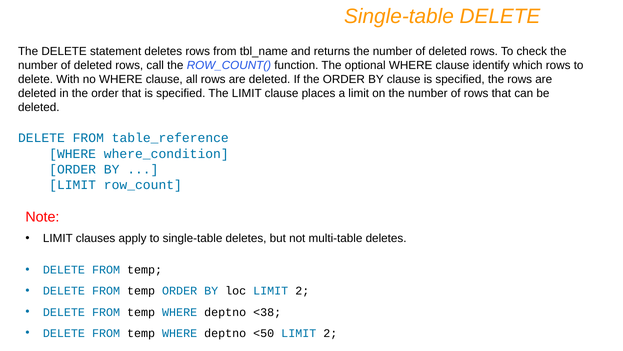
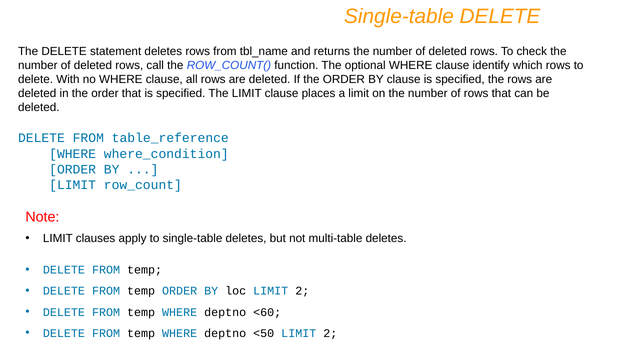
<38: <38 -> <60
